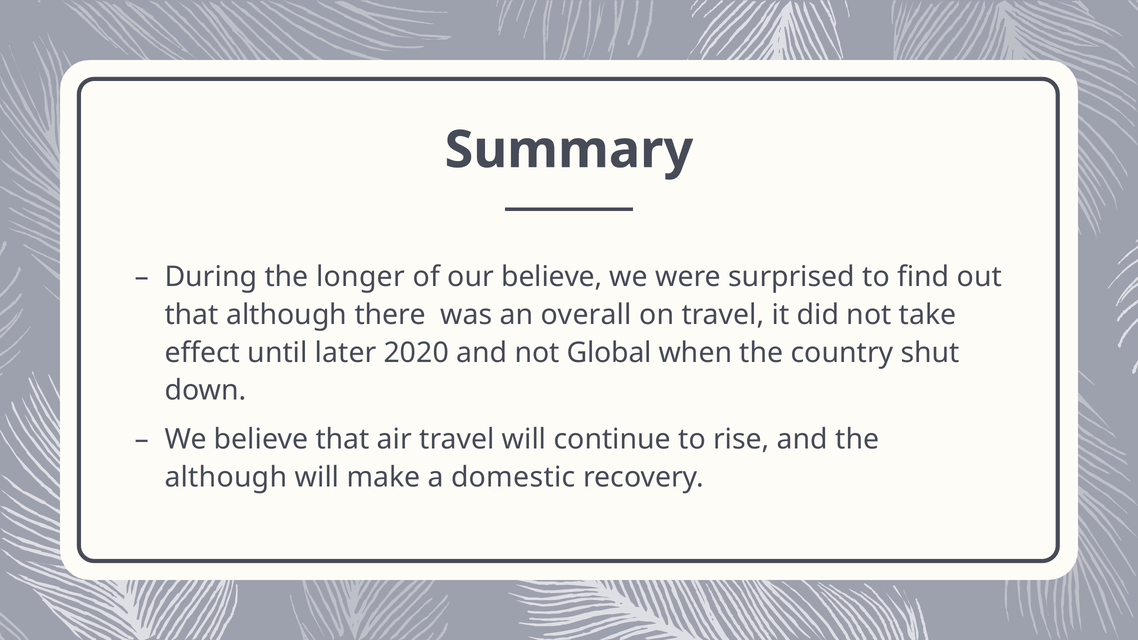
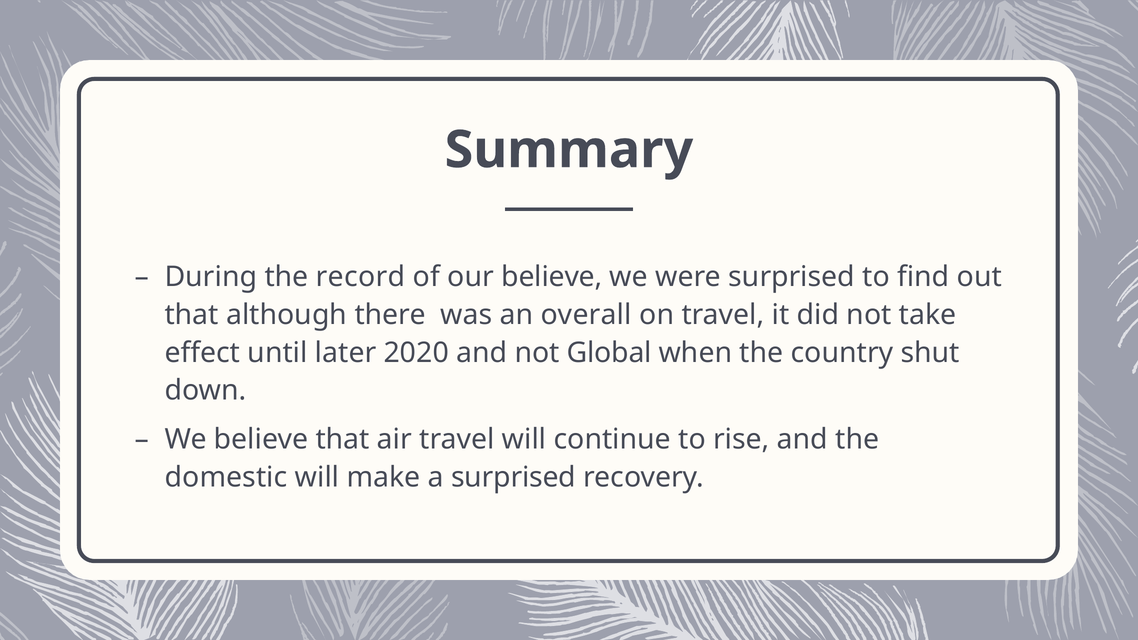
longer: longer -> record
although at (226, 477): although -> domestic
a domestic: domestic -> surprised
